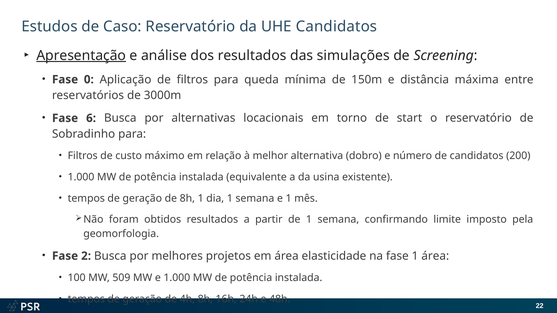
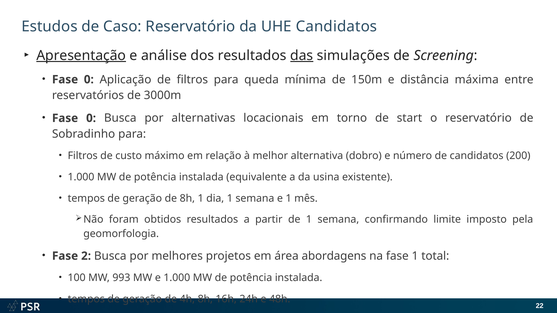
das underline: none -> present
6 at (91, 118): 6 -> 0
elasticidade: elasticidade -> abordagens
1 área: área -> total
509: 509 -> 993
